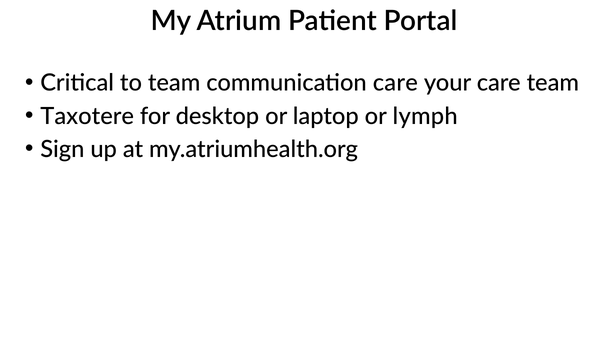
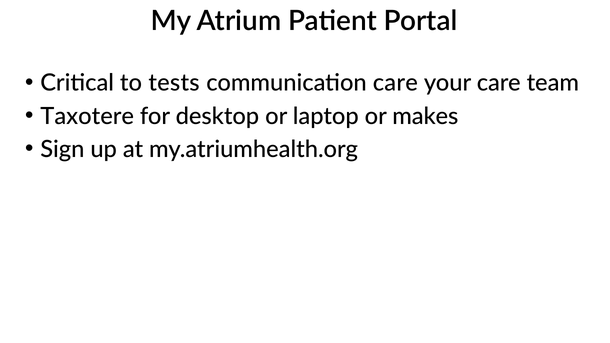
to team: team -> tests
lymph: lymph -> makes
